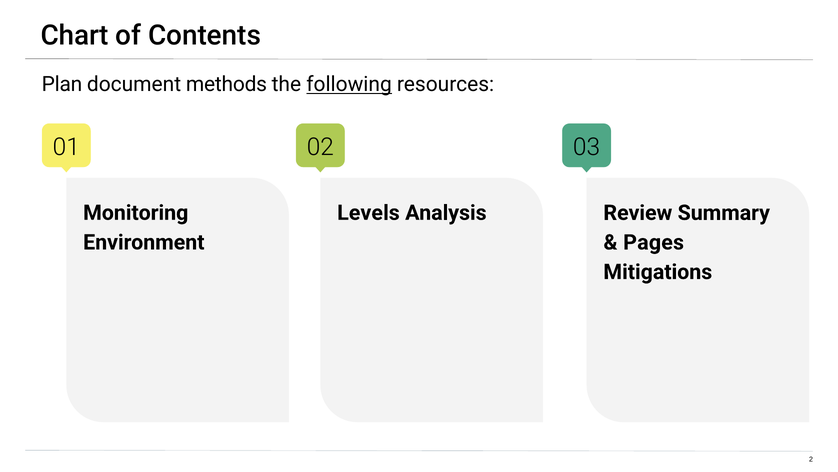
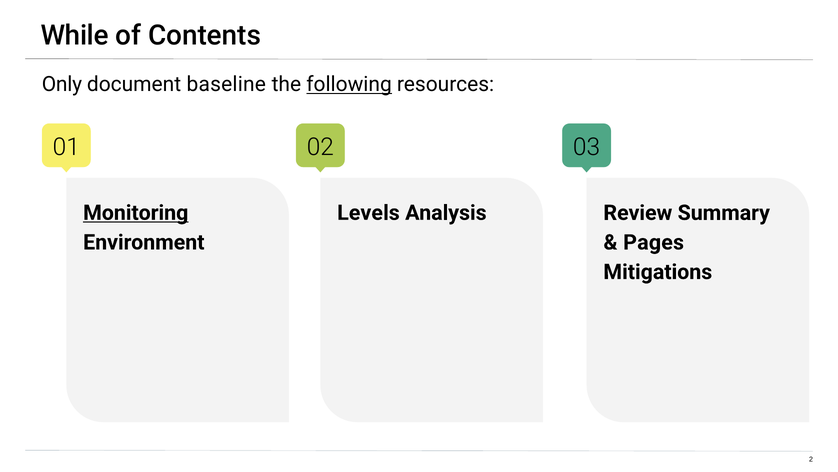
Chart: Chart -> While
Plan: Plan -> Only
methods: methods -> baseline
Monitoring underline: none -> present
